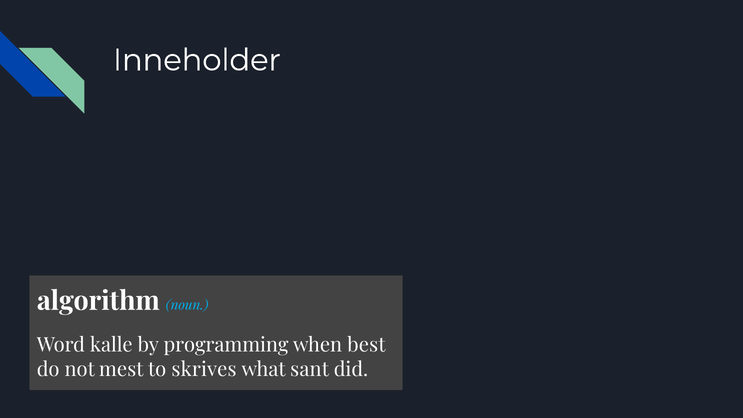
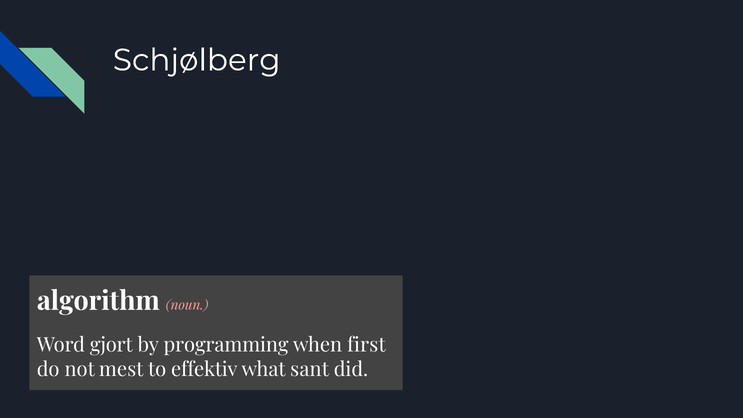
Inneholder: Inneholder -> Schjølberg
noun colour: light blue -> pink
kalle: kalle -> gjort
best: best -> first
skrives: skrives -> effektiv
